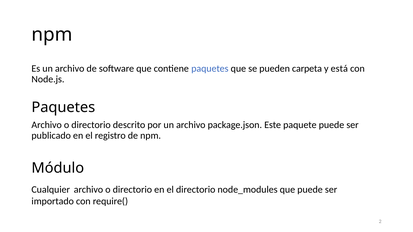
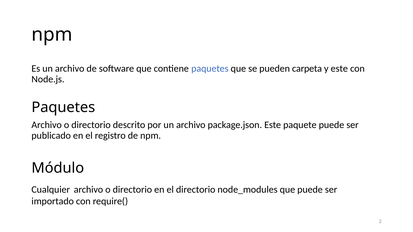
y está: está -> este
